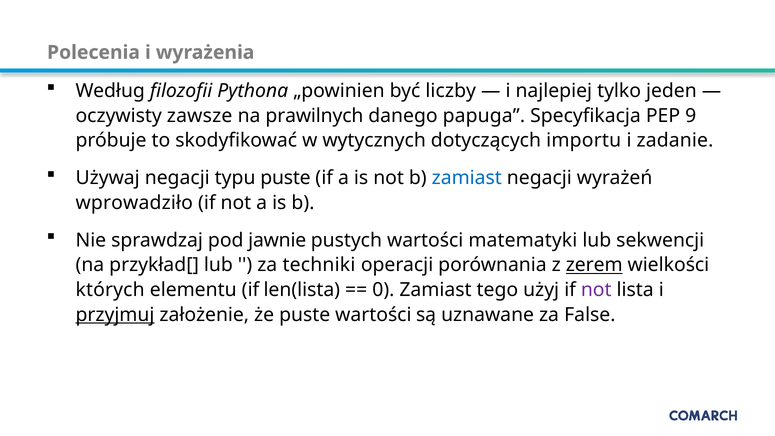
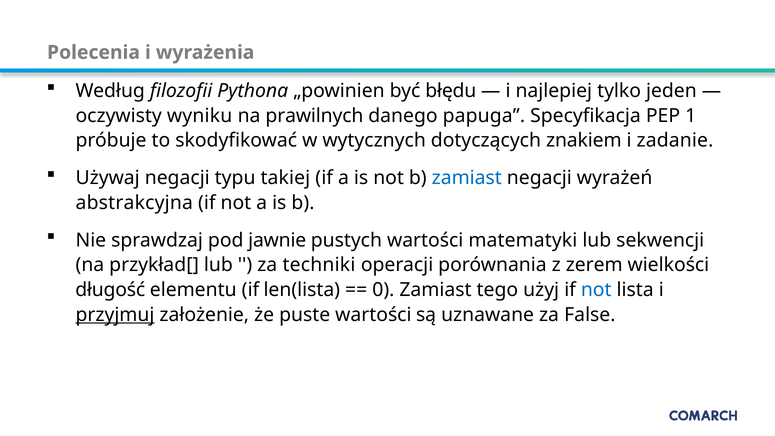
liczby: liczby -> błędu
zawsze: zawsze -> wyniku
9: 9 -> 1
importu: importu -> znakiem
typu puste: puste -> takiej
wprowadziło: wprowadziło -> abstrakcyjna
zerem underline: present -> none
których: których -> długość
not at (596, 290) colour: purple -> blue
